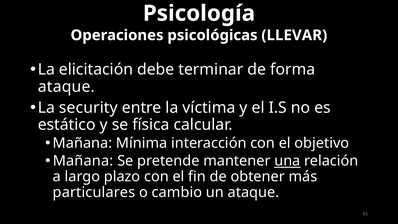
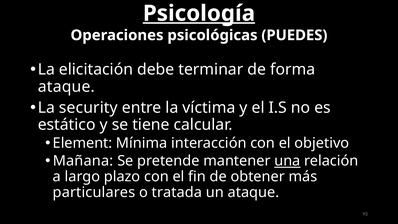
Psicología underline: none -> present
LLEVAR: LLEVAR -> PUEDES
física: física -> tiene
Mañana at (82, 143): Mañana -> Element
cambio: cambio -> tratada
